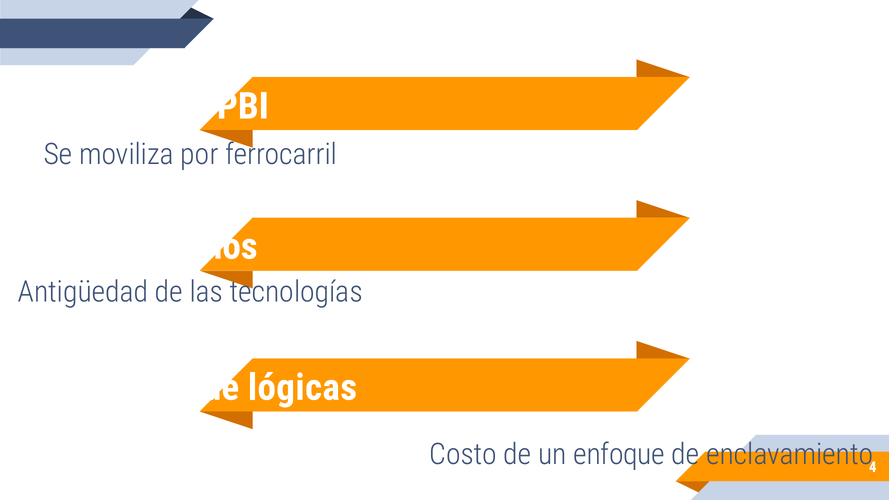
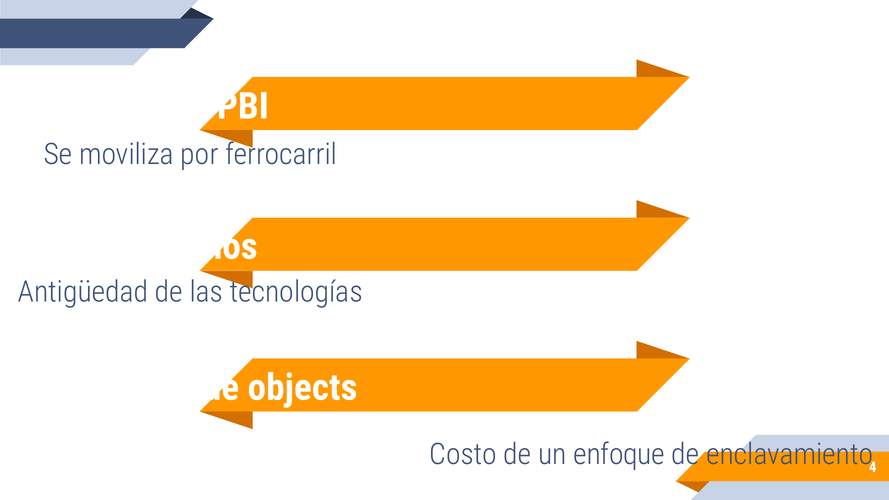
lógicas: lógicas -> objects
